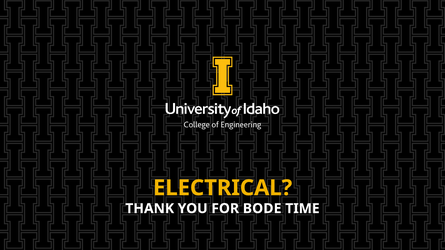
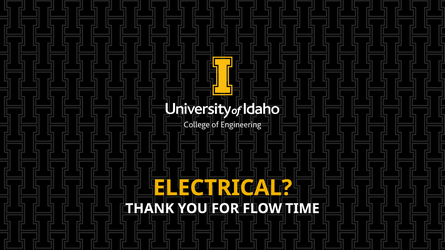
BODE: BODE -> FLOW
